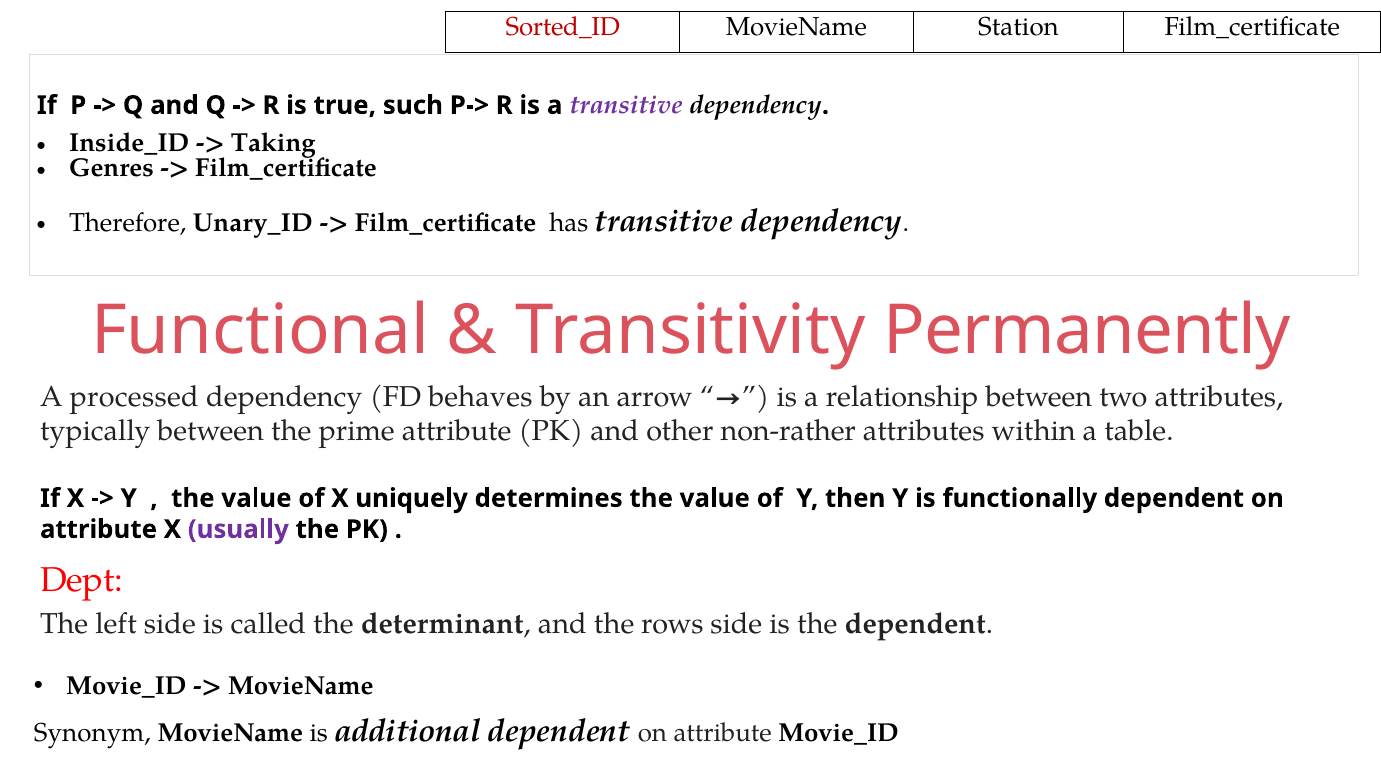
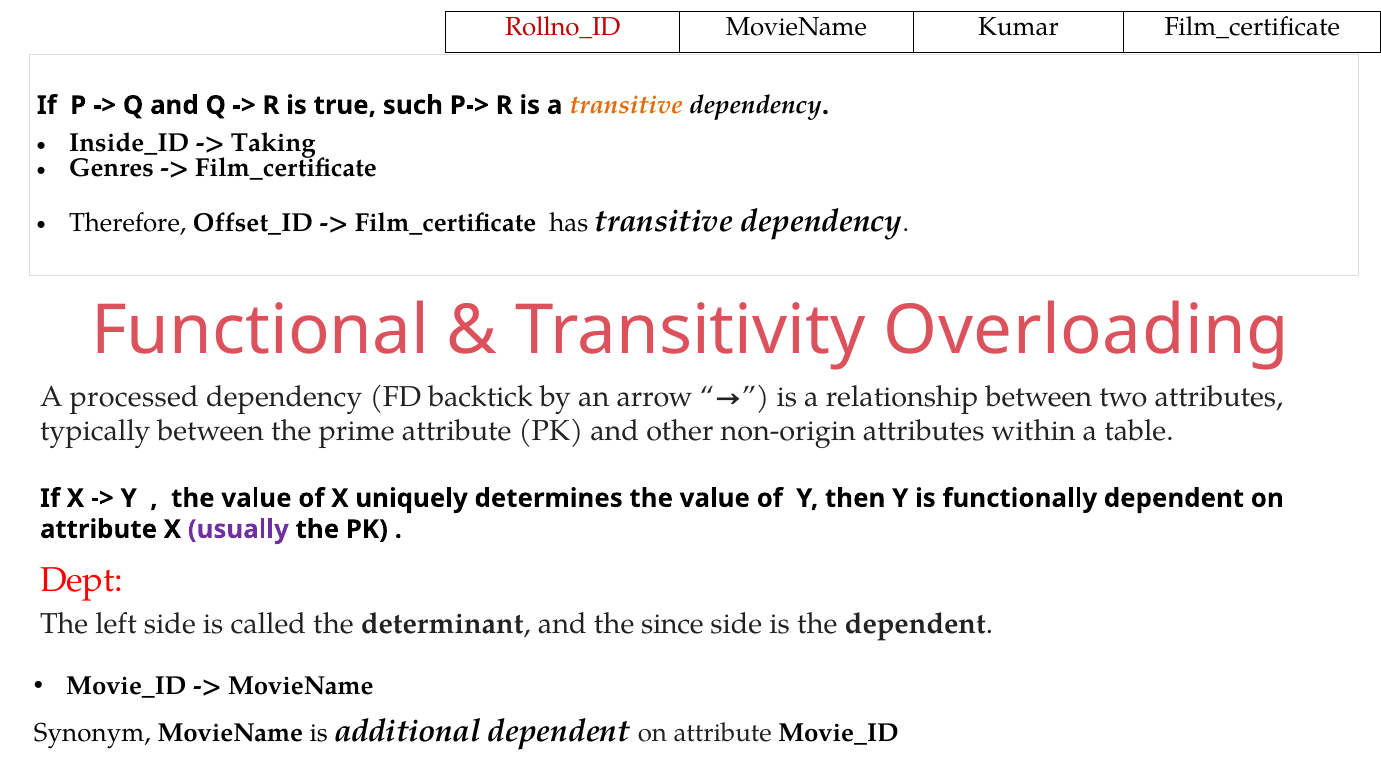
Sorted_ID: Sorted_ID -> Rollno_ID
Station: Station -> Kumar
transitive at (626, 105) colour: purple -> orange
Unary_ID: Unary_ID -> Offset_ID
Permanently: Permanently -> Overloading
behaves: behaves -> backtick
non-rather: non-rather -> non-origin
rows: rows -> since
